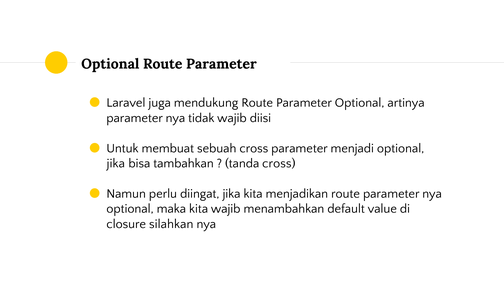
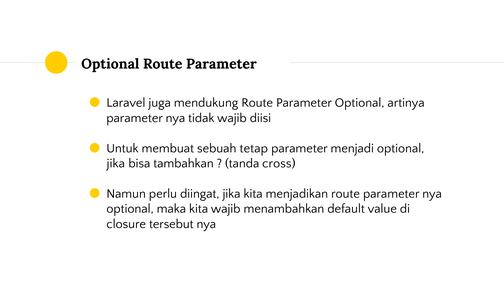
sebuah cross: cross -> tetap
silahkan: silahkan -> tersebut
